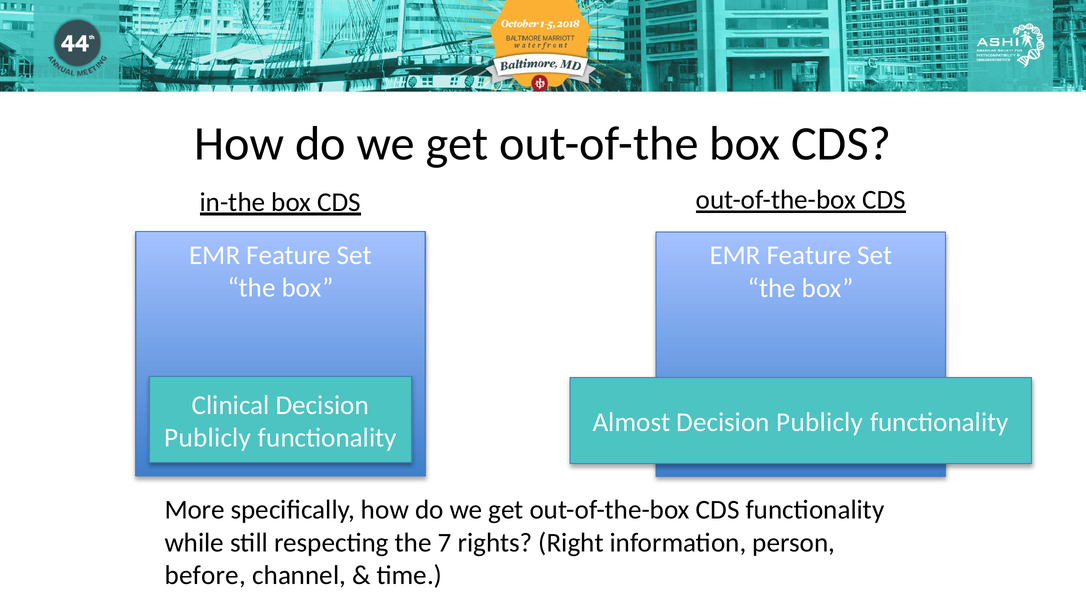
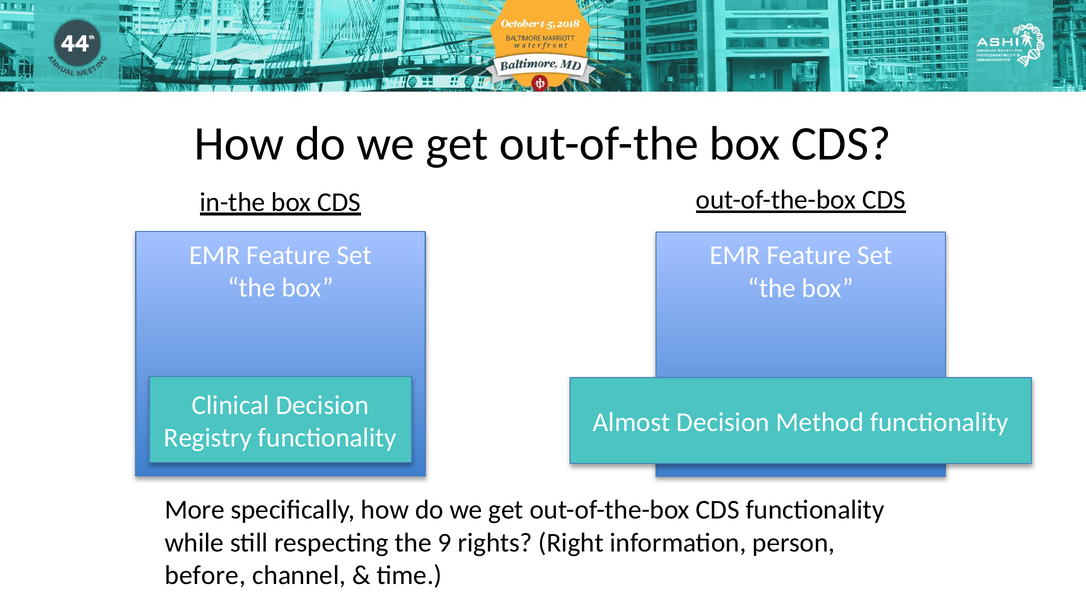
Publicly at (820, 422): Publicly -> Method
Publicly at (208, 438): Publicly -> Registry
7: 7 -> 9
